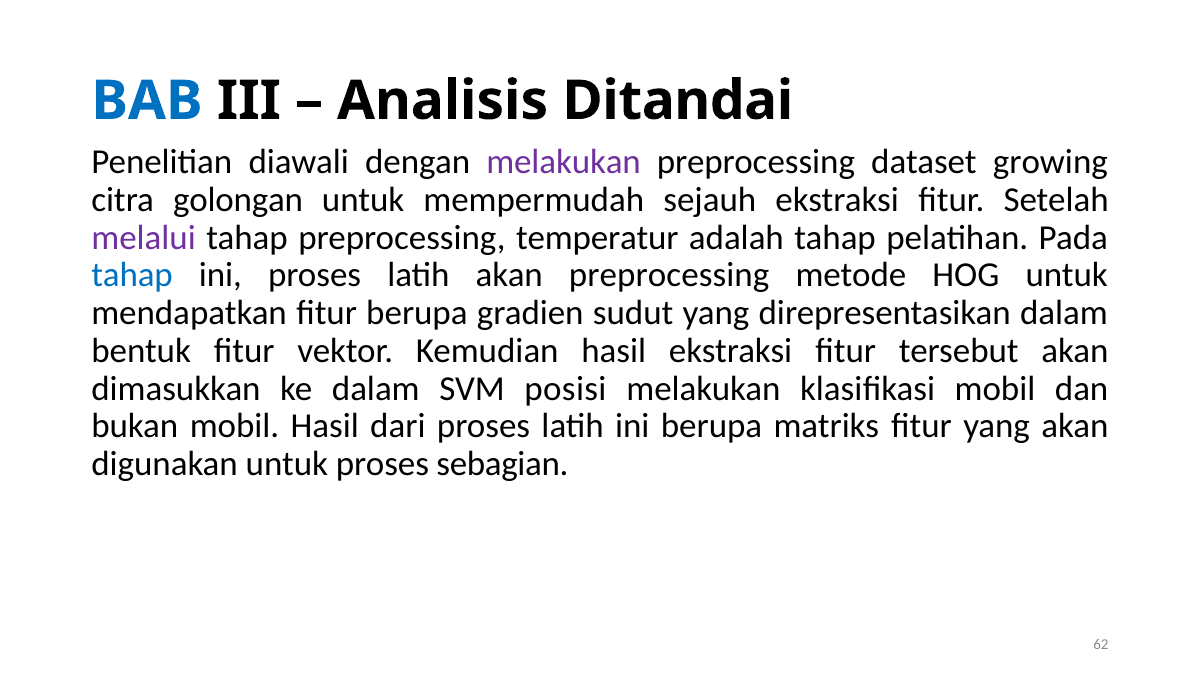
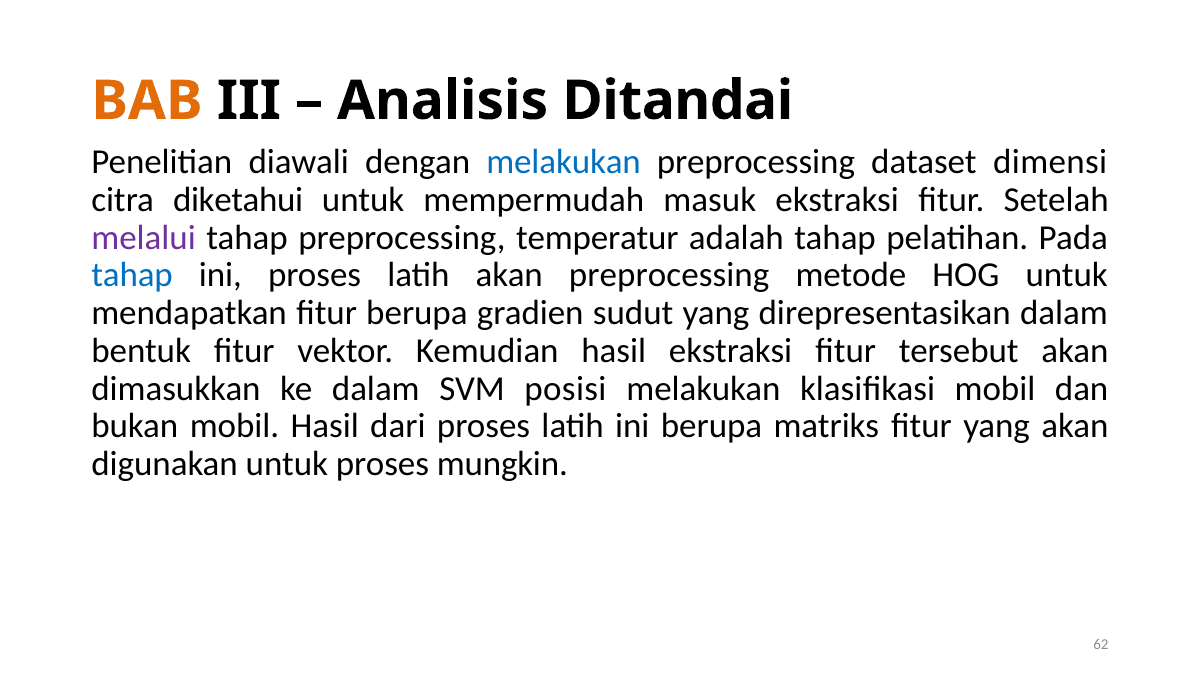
BAB colour: blue -> orange
melakukan at (564, 162) colour: purple -> blue
growing: growing -> dimensi
golongan: golongan -> diketahui
sejauh: sejauh -> masuk
sebagian: sebagian -> mungkin
